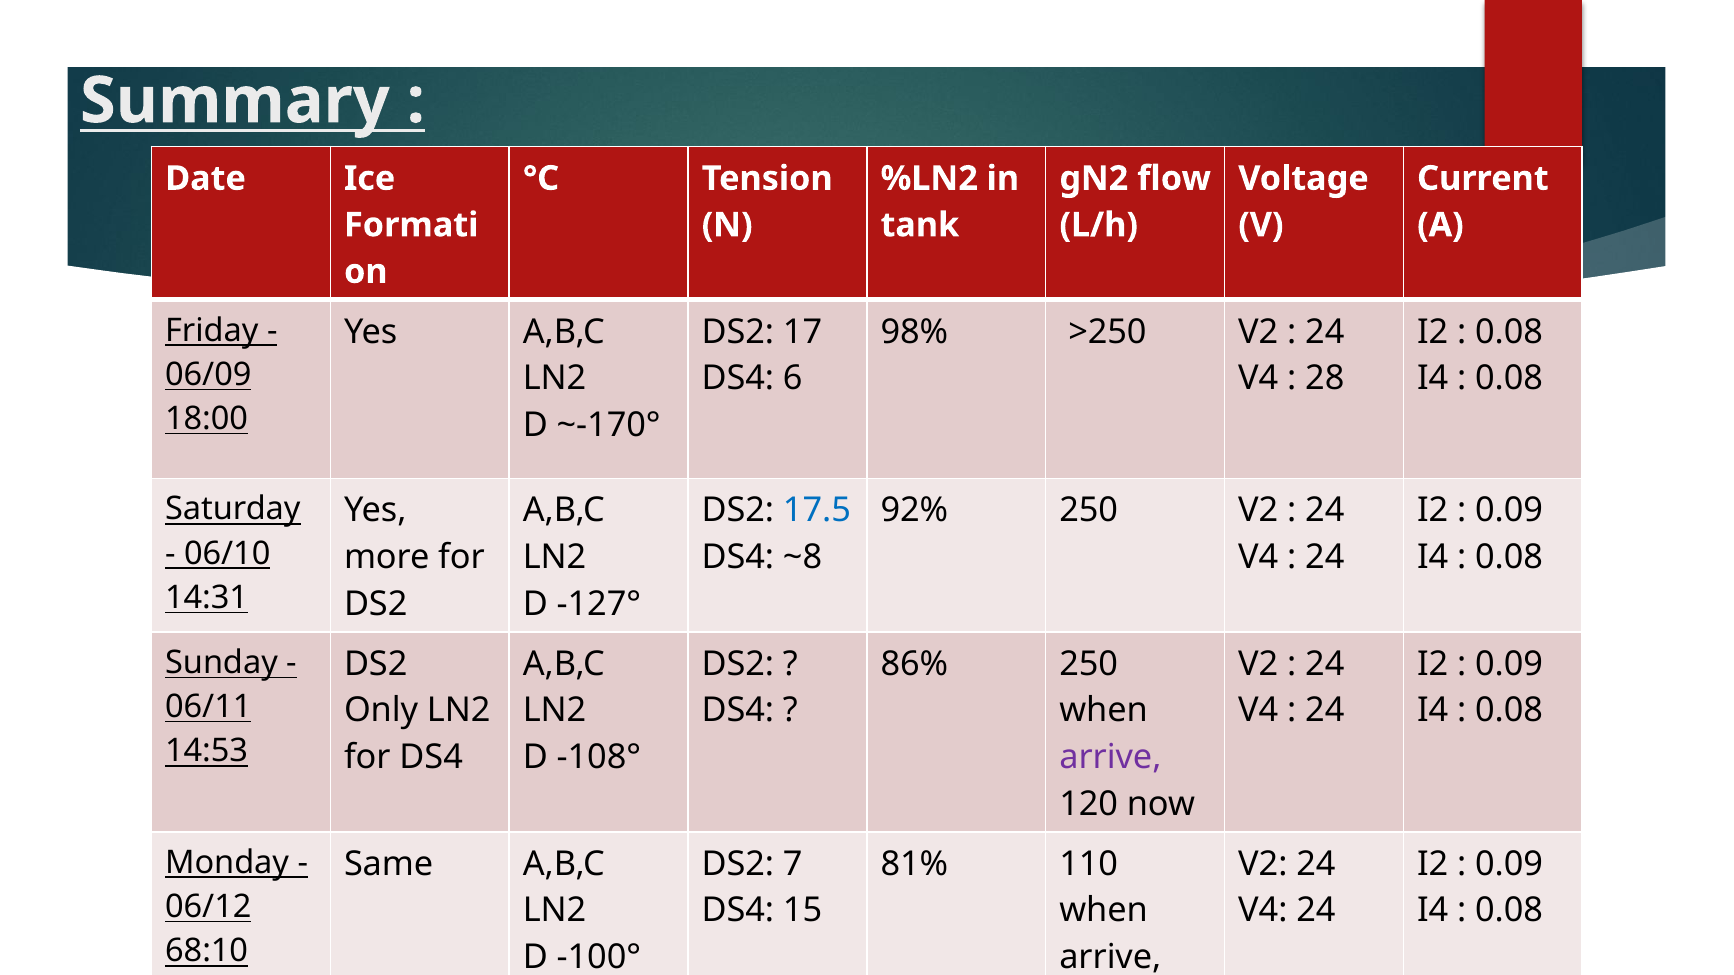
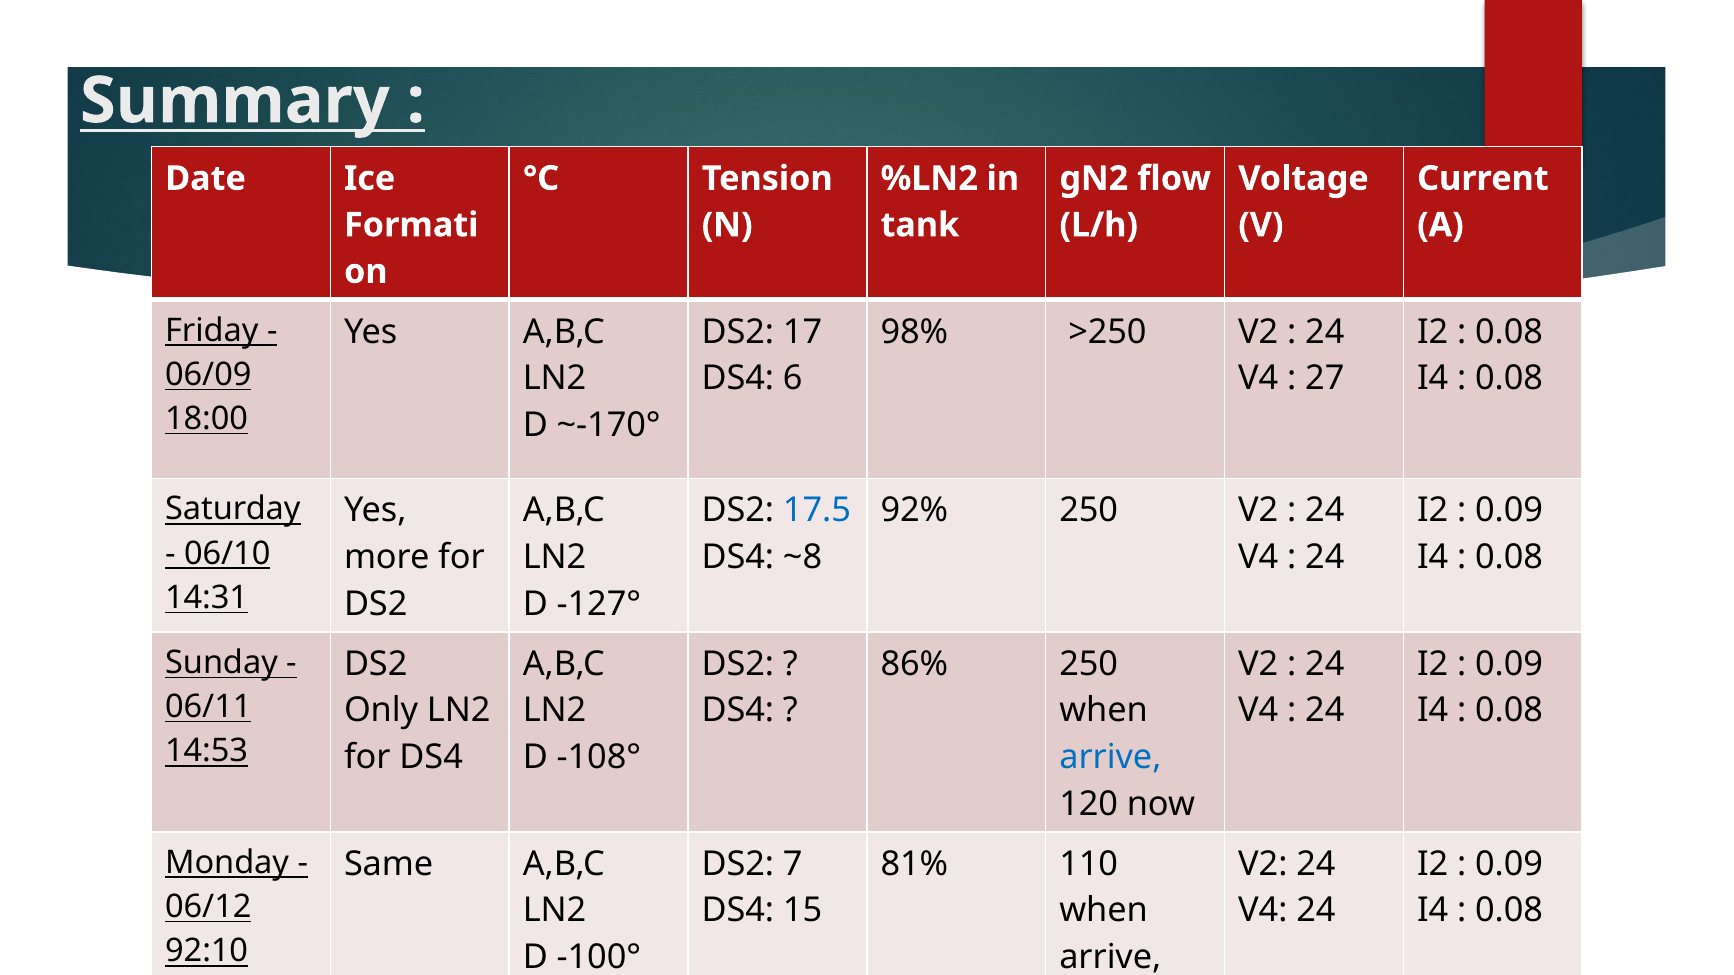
28: 28 -> 27
arrive at (1110, 757) colour: purple -> blue
68:10: 68:10 -> 92:10
